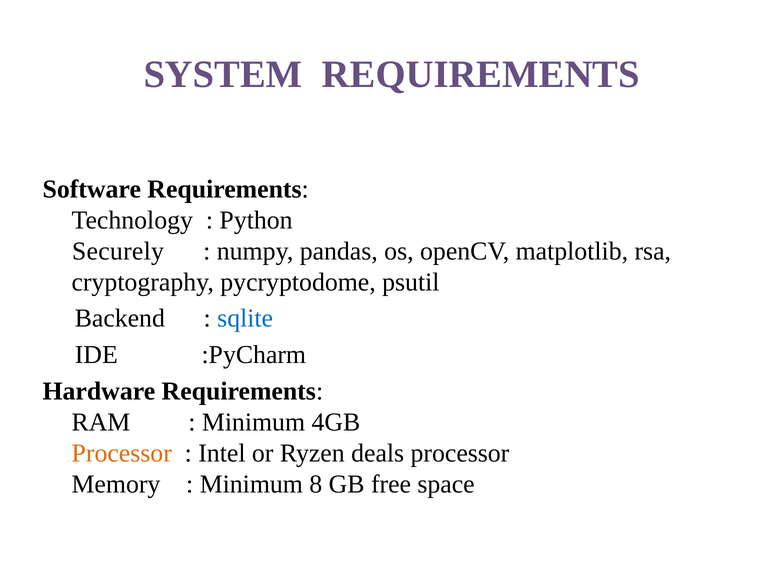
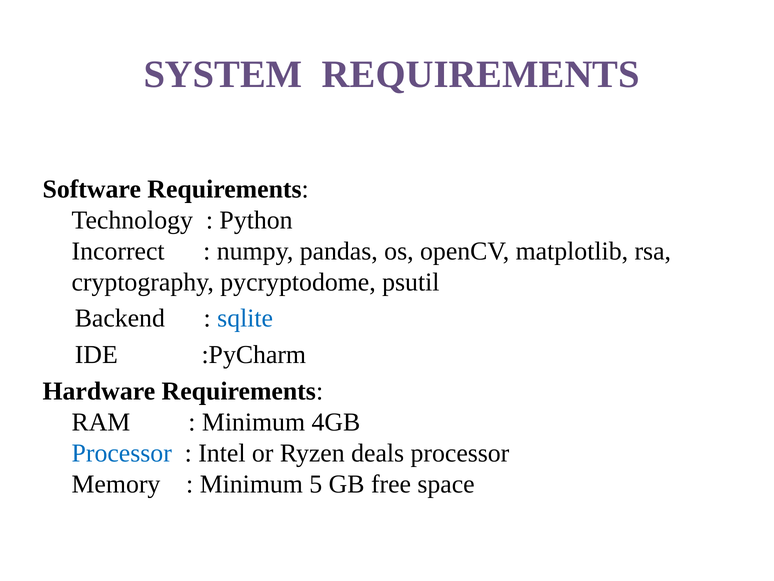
Securely: Securely -> Incorrect
Processor at (122, 453) colour: orange -> blue
8: 8 -> 5
